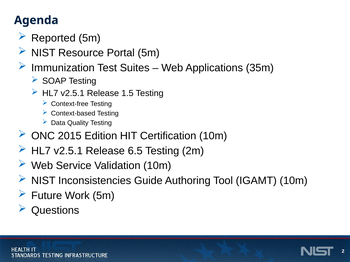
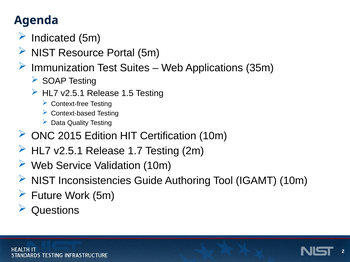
Reported: Reported -> Indicated
6.5: 6.5 -> 1.7
